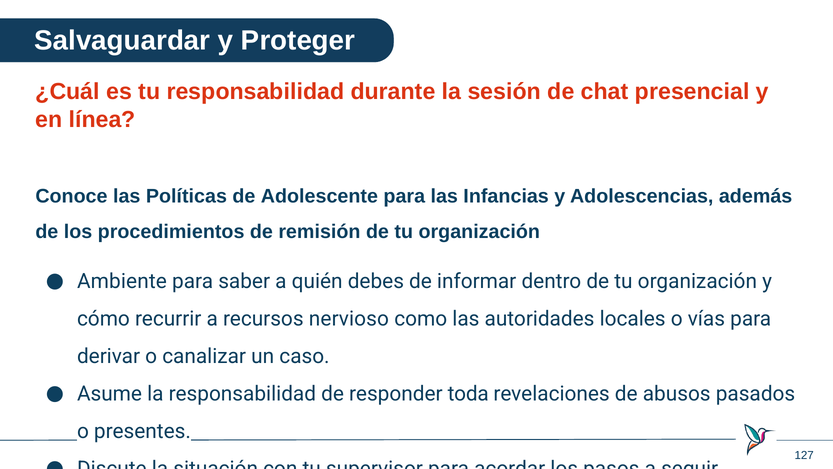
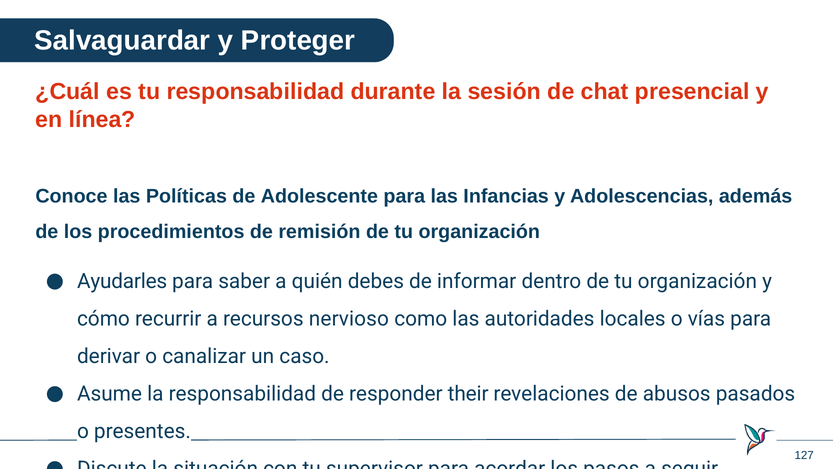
Ambiente: Ambiente -> Ayudarles
toda: toda -> their
